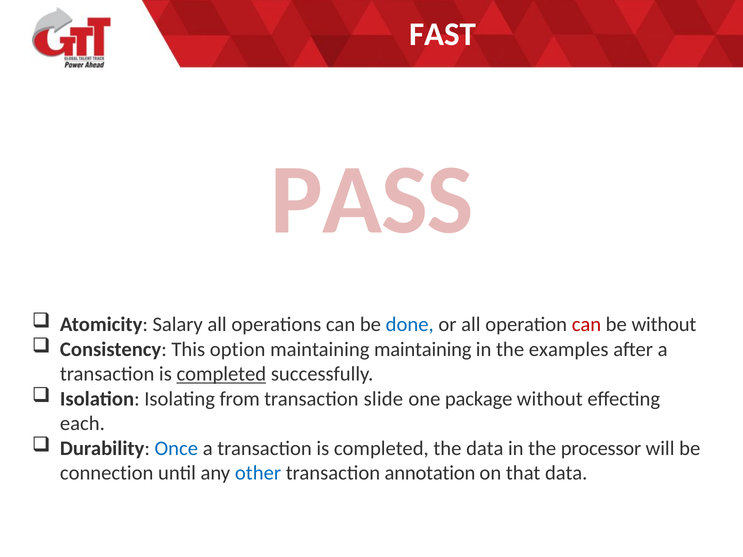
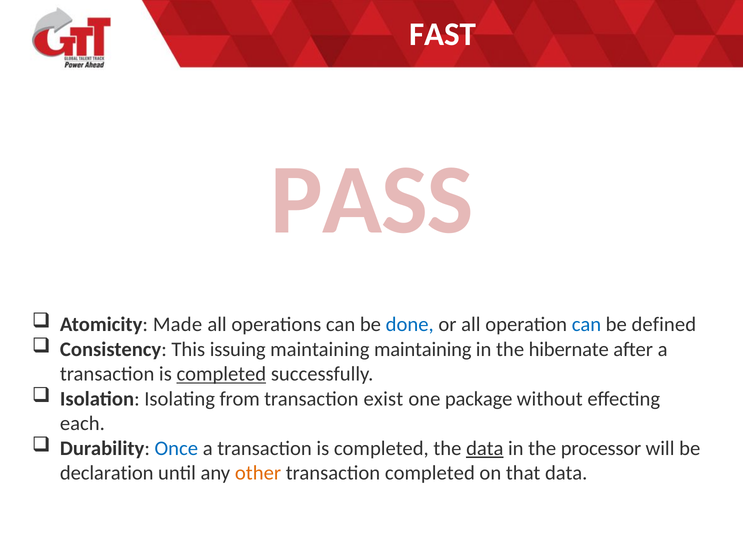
Salary: Salary -> Made
can at (586, 325) colour: red -> blue
be without: without -> defined
option: option -> issuing
examples: examples -> hibernate
slide: slide -> exist
data at (485, 449) underline: none -> present
connection: connection -> declaration
other colour: blue -> orange
transaction annotation: annotation -> completed
